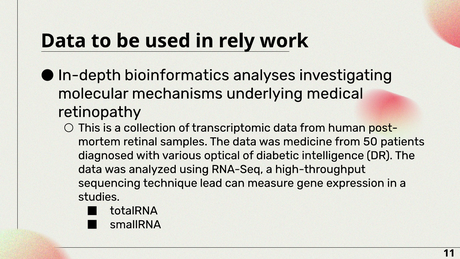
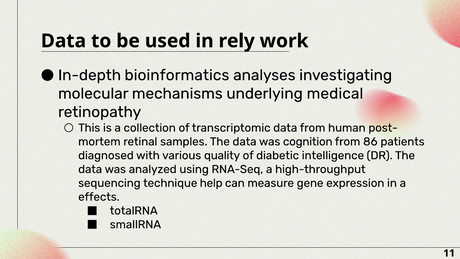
medicine: medicine -> cognition
50: 50 -> 86
optical: optical -> quality
lead: lead -> help
studies: studies -> effects
